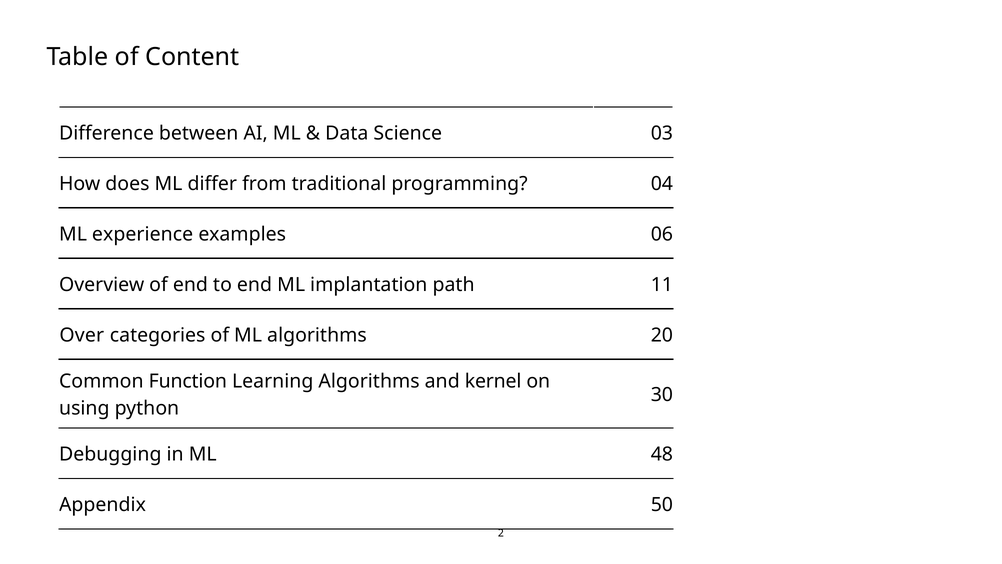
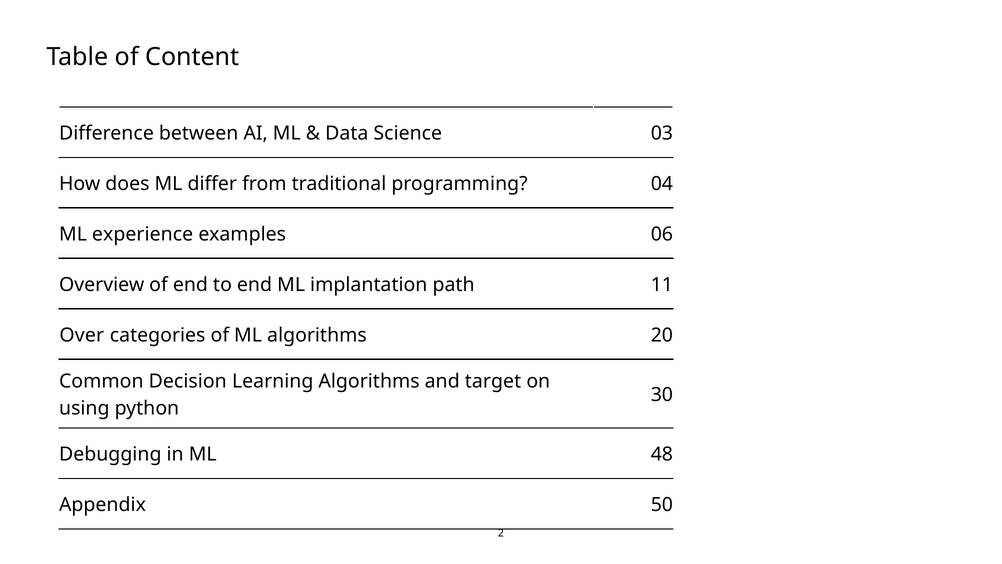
Function: Function -> Decision
kernel: kernel -> target
